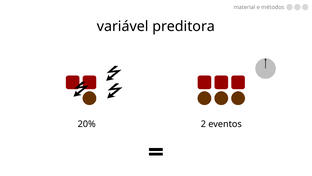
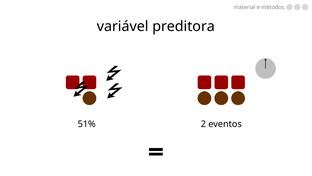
20%: 20% -> 51%
